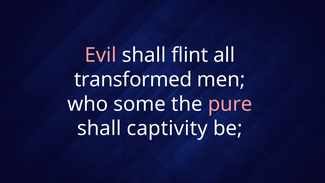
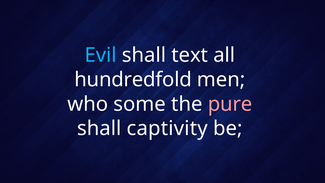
Evil colour: pink -> light blue
flint: flint -> text
transformed: transformed -> hundredfold
